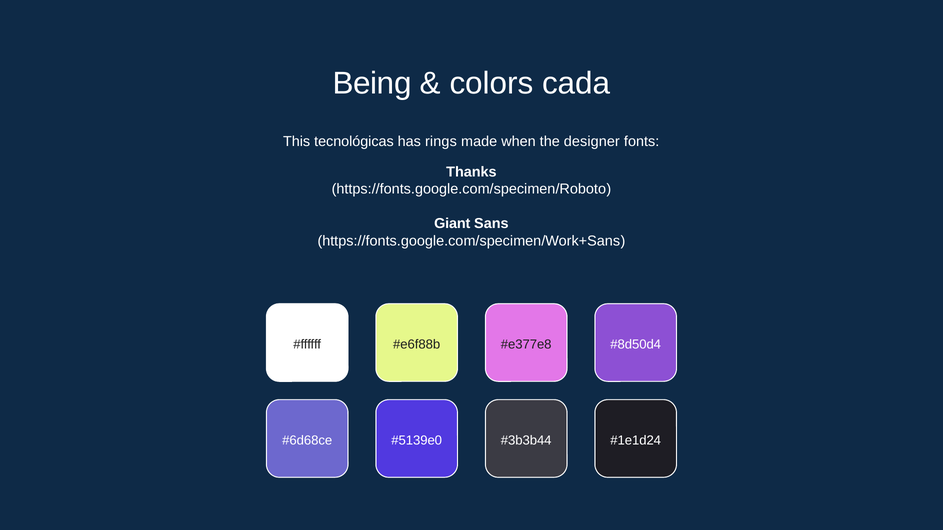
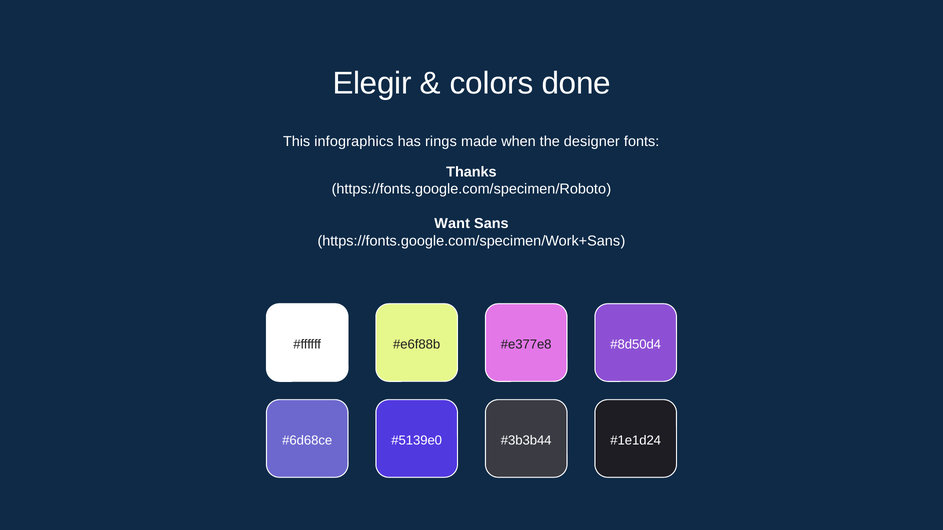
Being: Being -> Elegir
cada: cada -> done
tecnológicas: tecnológicas -> infographics
Giant: Giant -> Want
